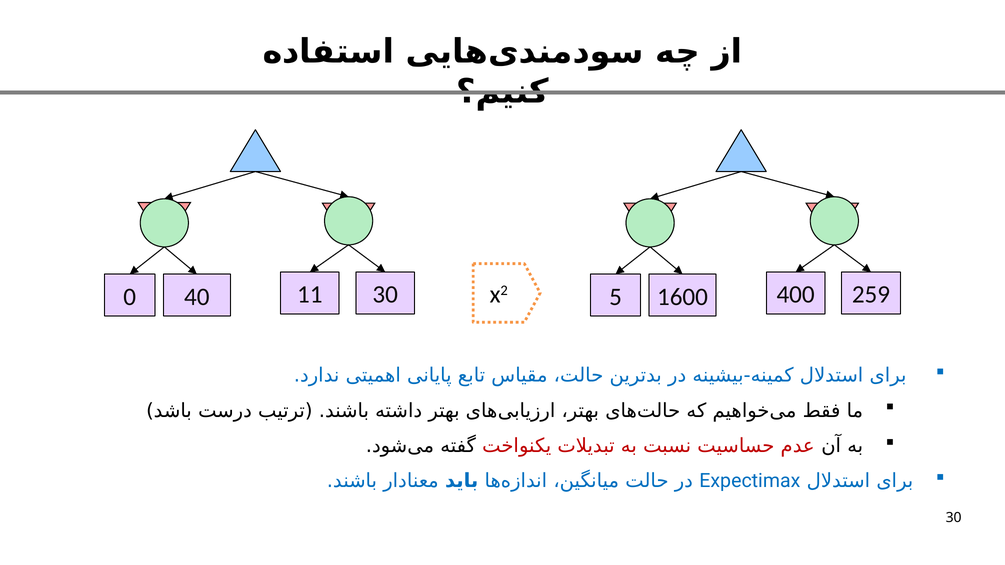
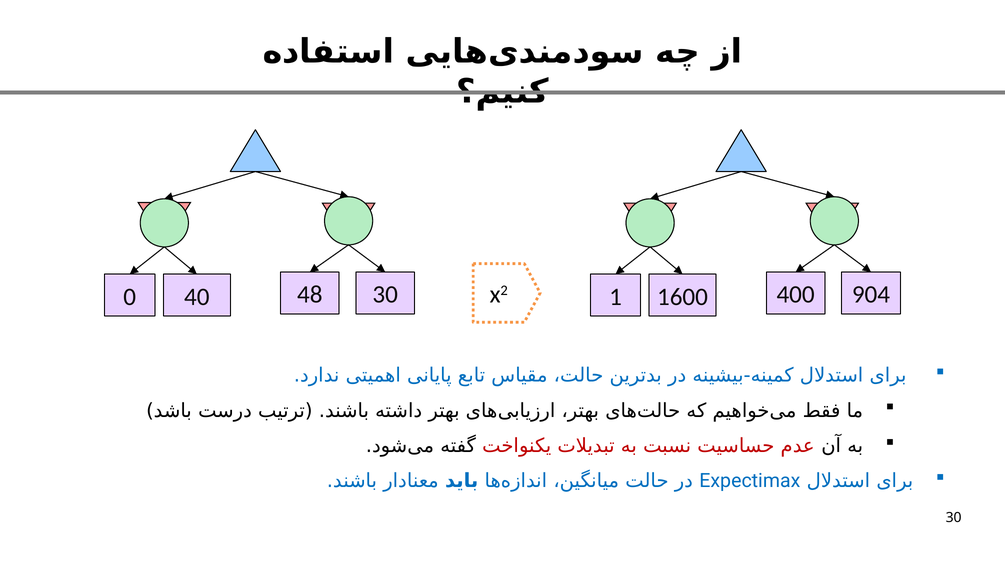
11: 11 -> 48
5: 5 -> 1
259: 259 -> 904
